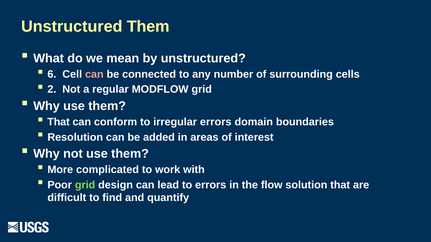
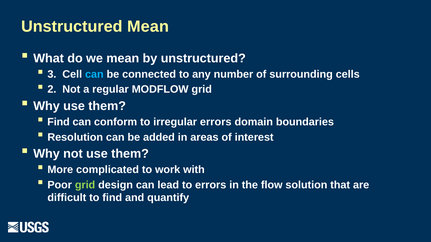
Unstructured Them: Them -> Mean
6: 6 -> 3
can at (94, 75) colour: pink -> light blue
That at (59, 122): That -> Find
